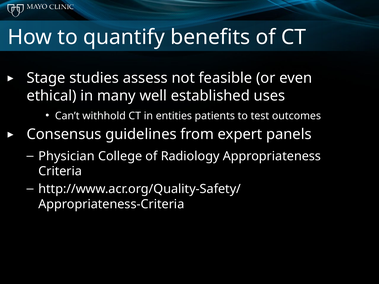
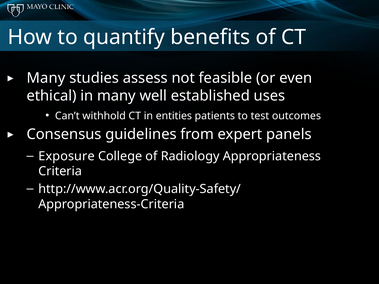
Stage at (46, 78): Stage -> Many
Physician: Physician -> Exposure
